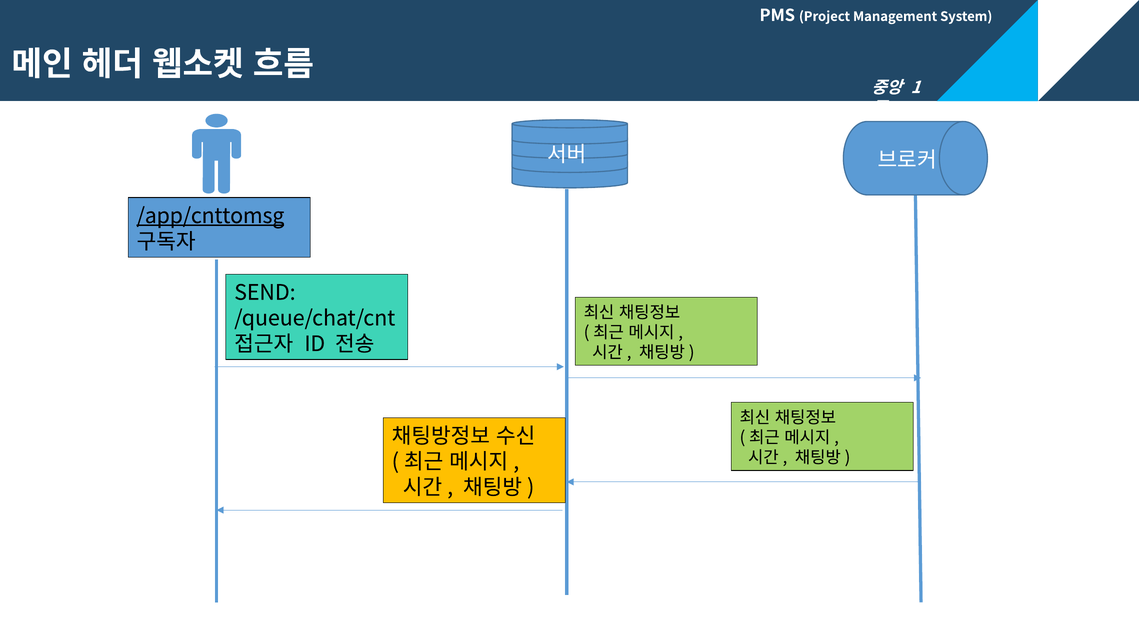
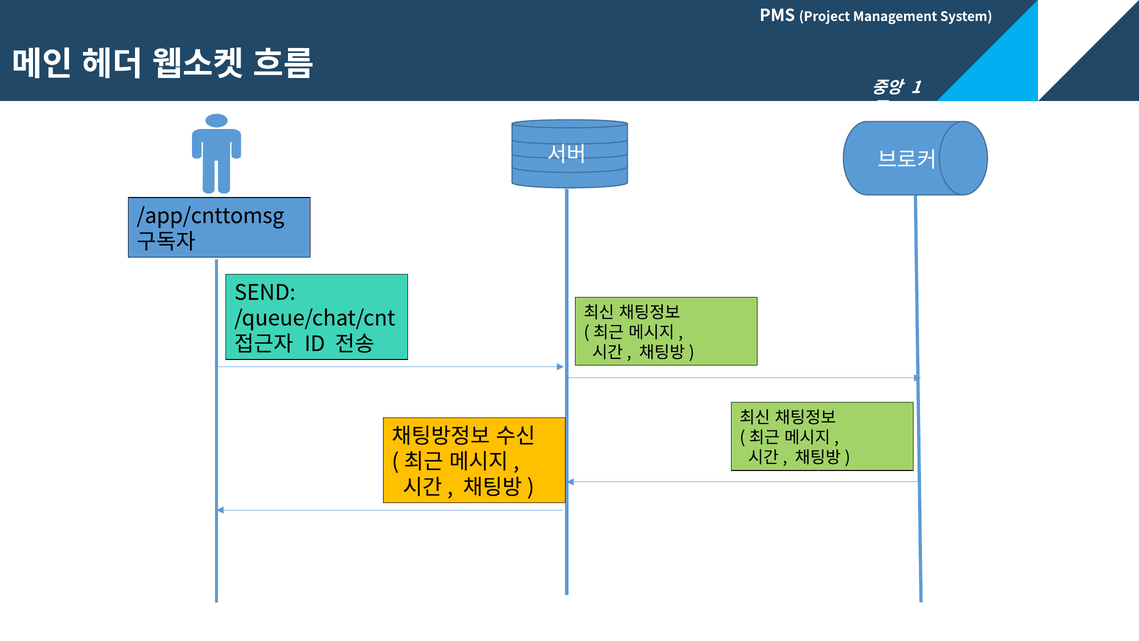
/app/cnttomsg underline: present -> none
